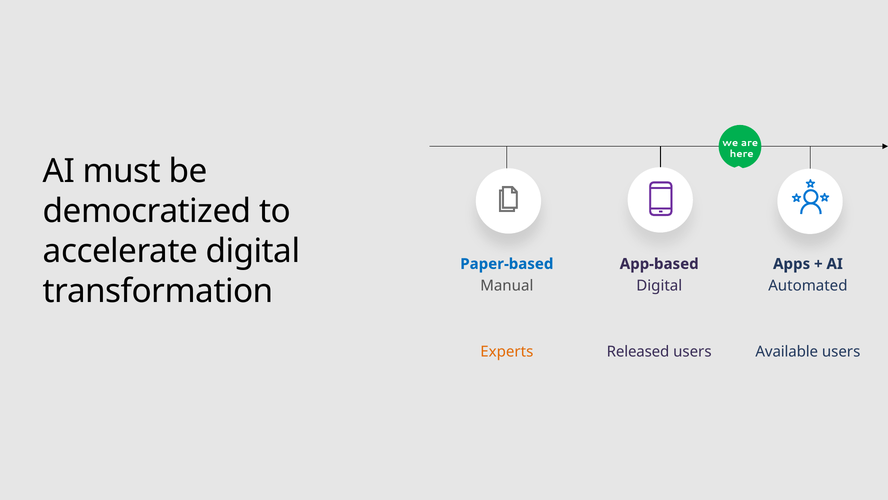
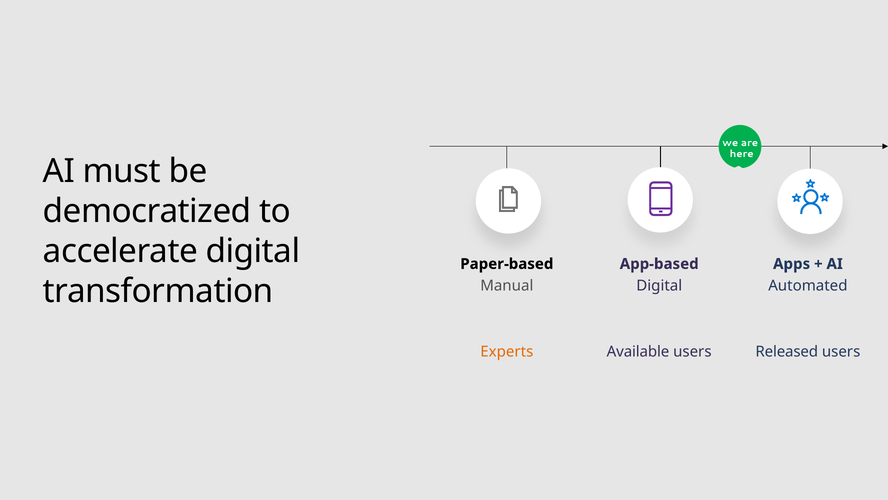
Paper-based colour: blue -> black
Released: Released -> Available
Available: Available -> Released
